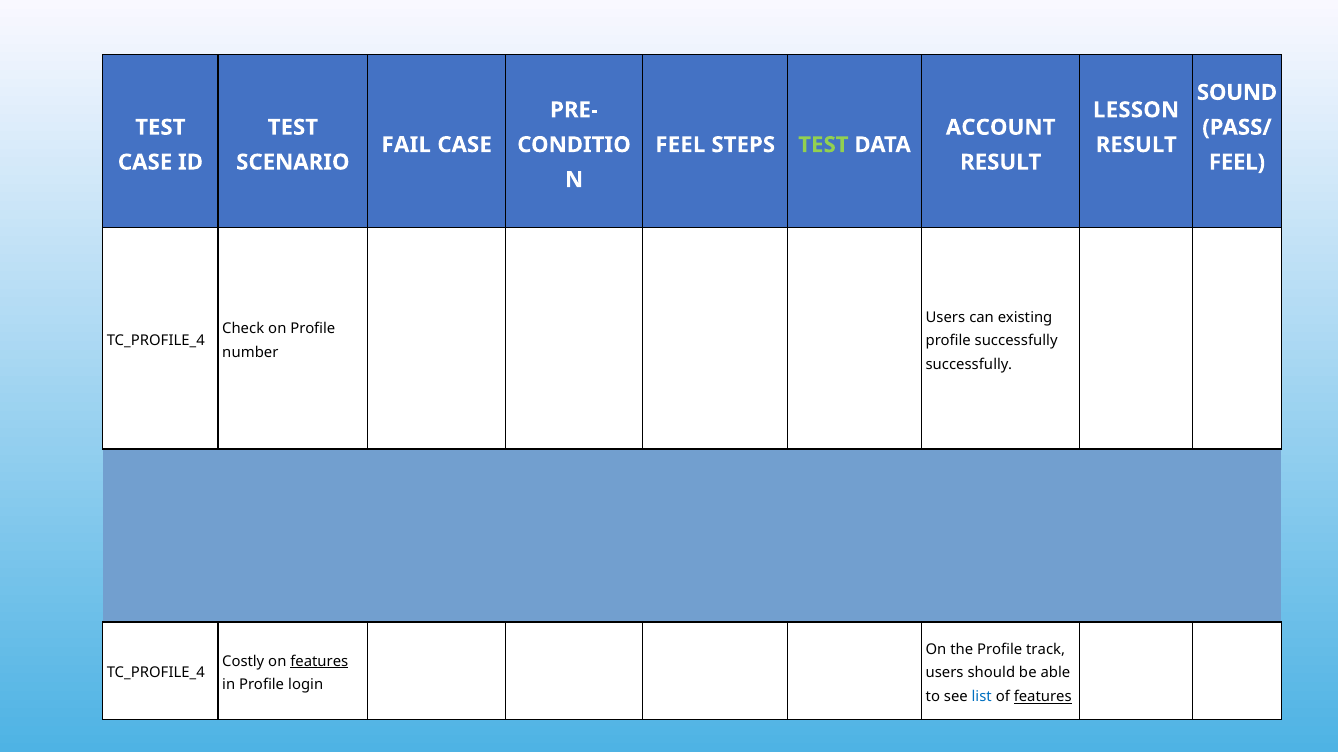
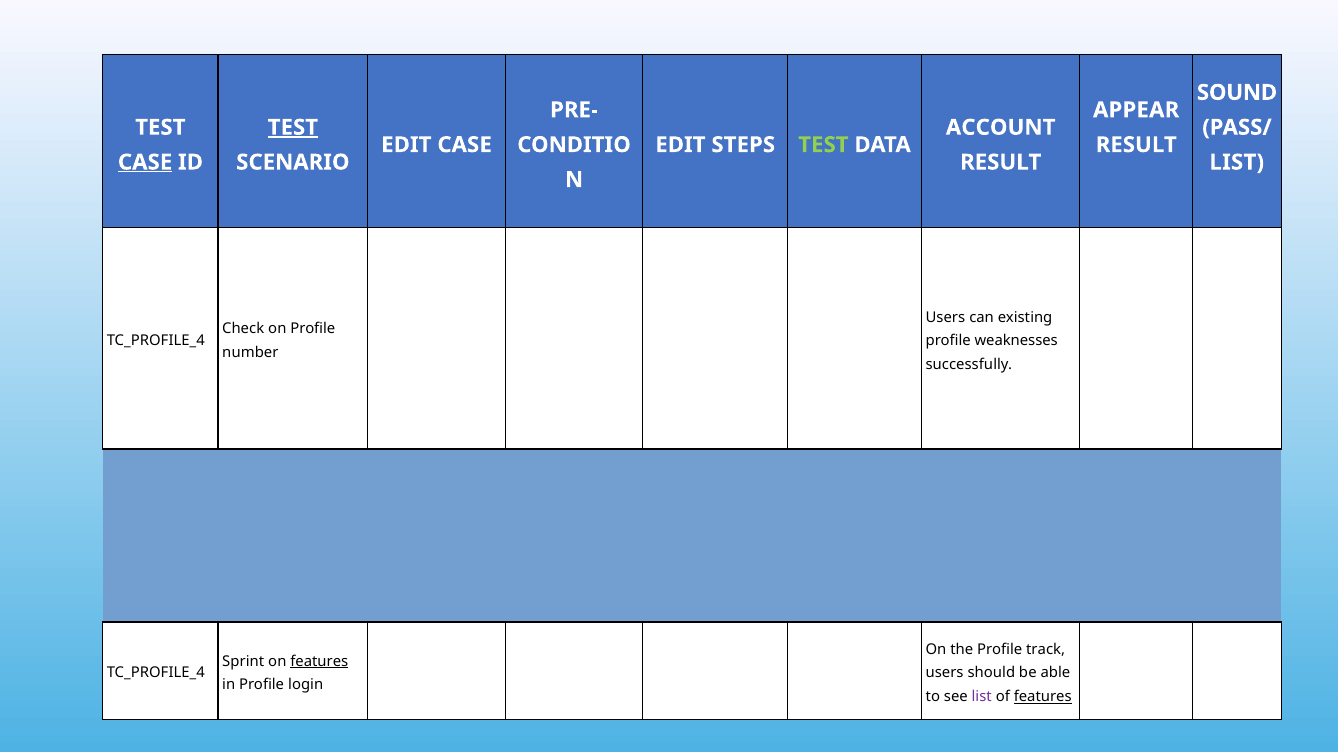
LESSON: LESSON -> APPEAR
TEST at (293, 128) underline: none -> present
FAIL at (406, 145): FAIL -> EDIT
FEEL at (680, 145): FEEL -> EDIT
CASE at (145, 162) underline: none -> present
FEEL at (1237, 162): FEEL -> LIST
profile successfully: successfully -> weaknesses
Costly: Costly -> Sprint
list at (982, 697) colour: blue -> purple
